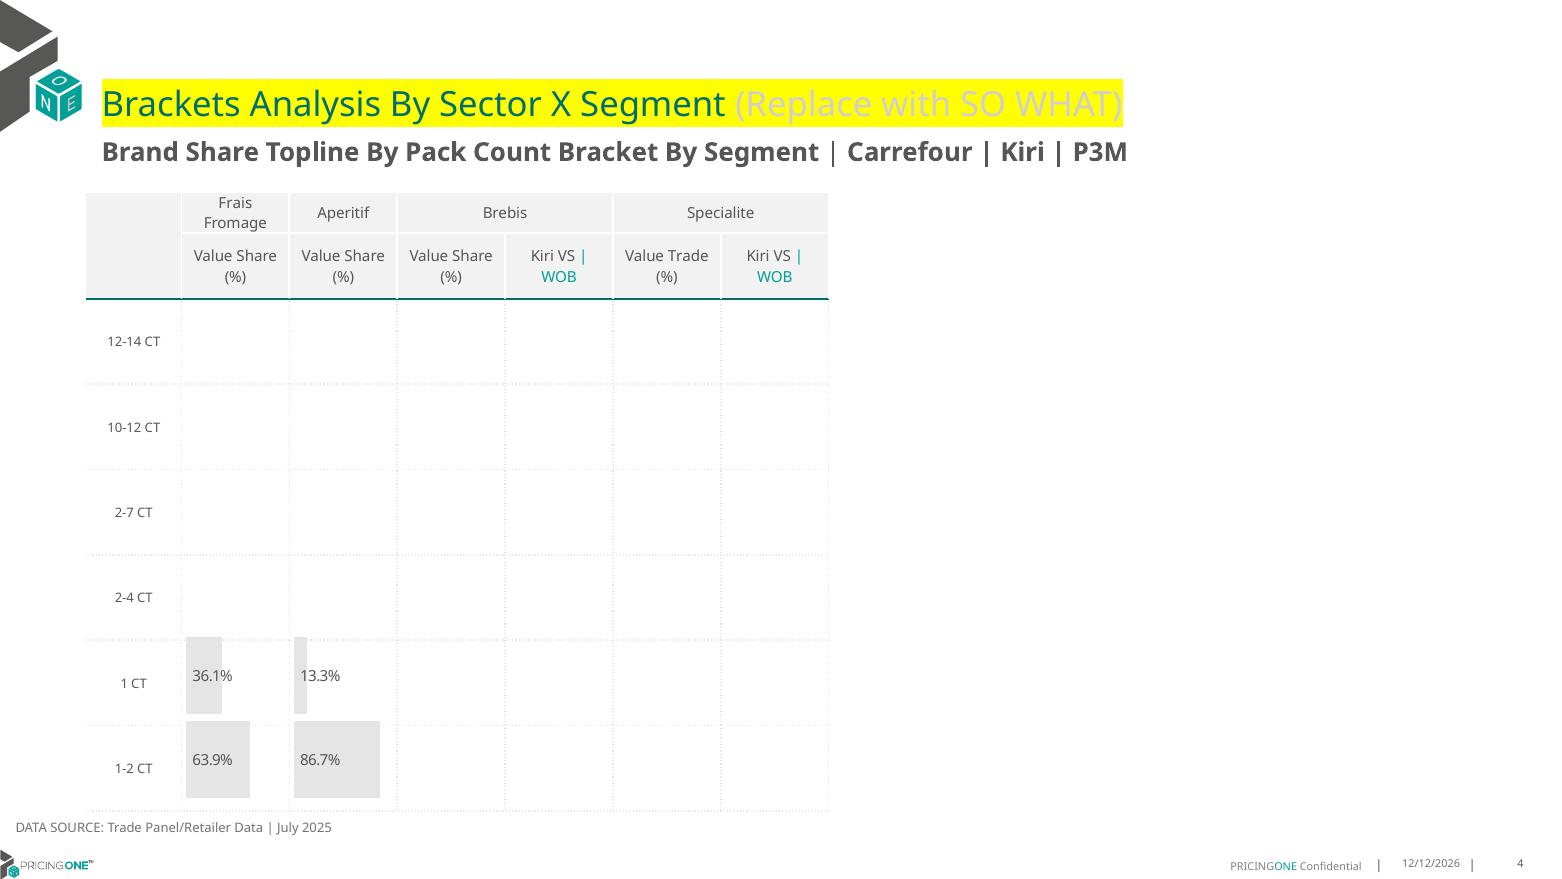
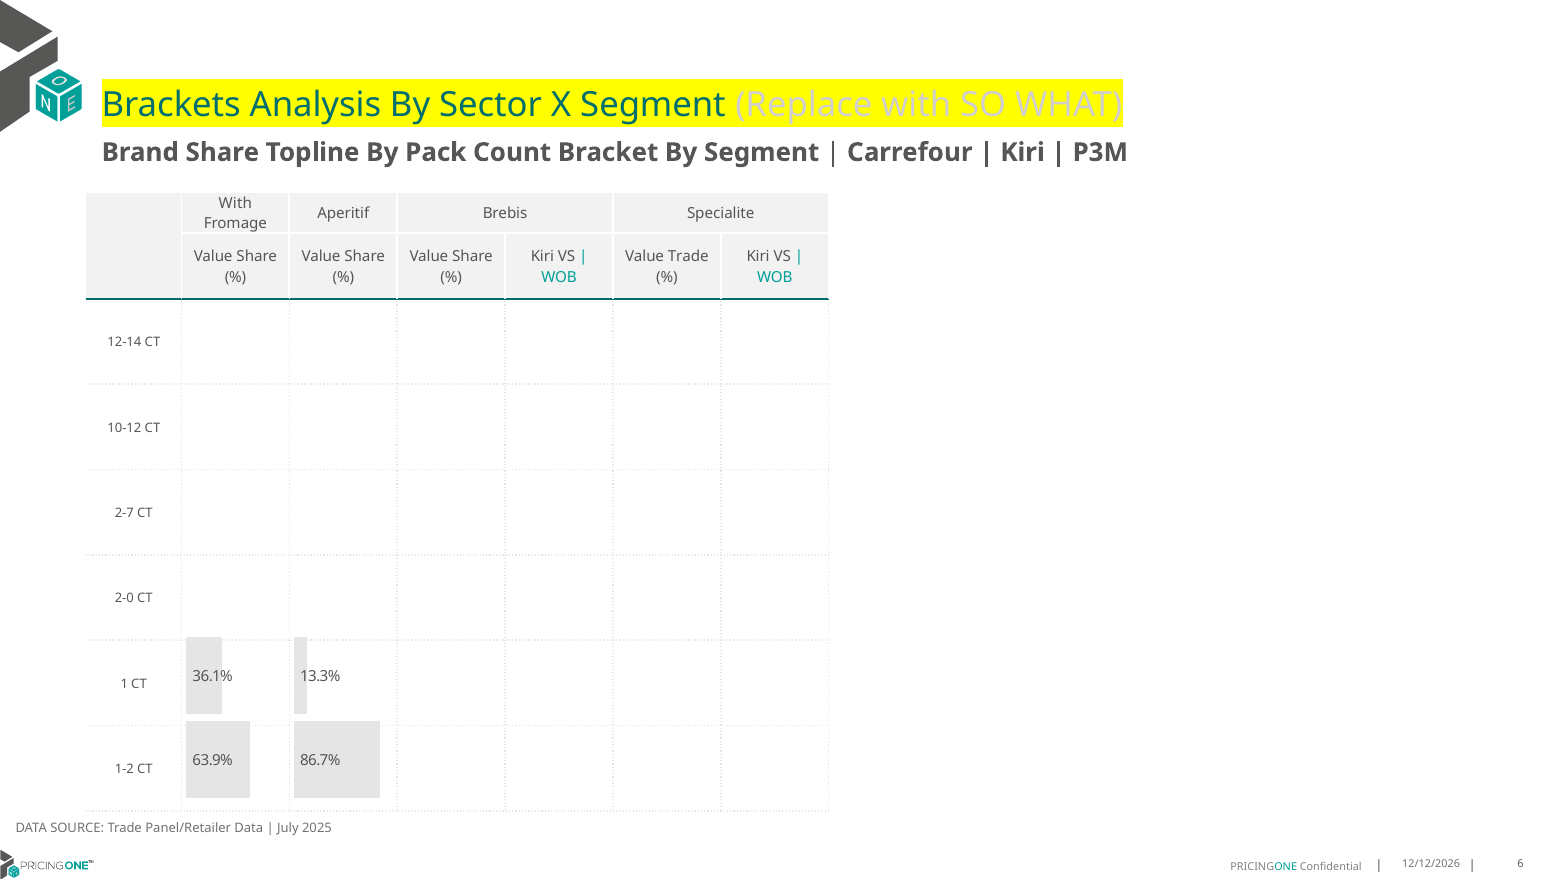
Frais at (235, 203): Frais -> With
2-4: 2-4 -> 2-0
4: 4 -> 6
